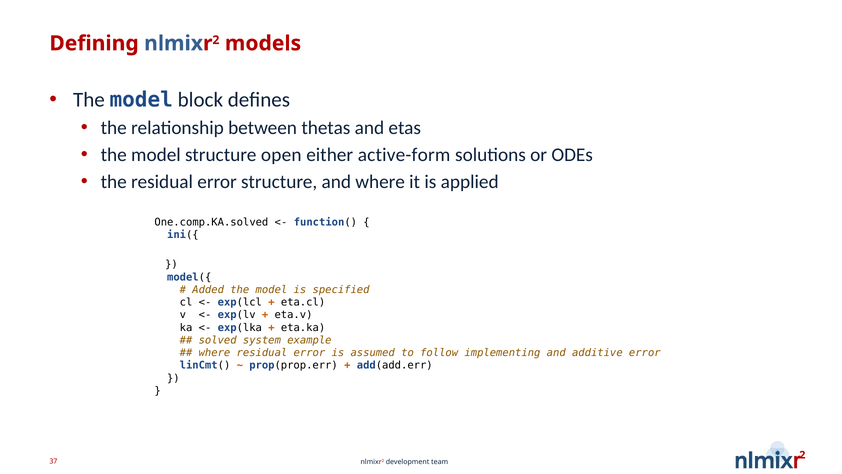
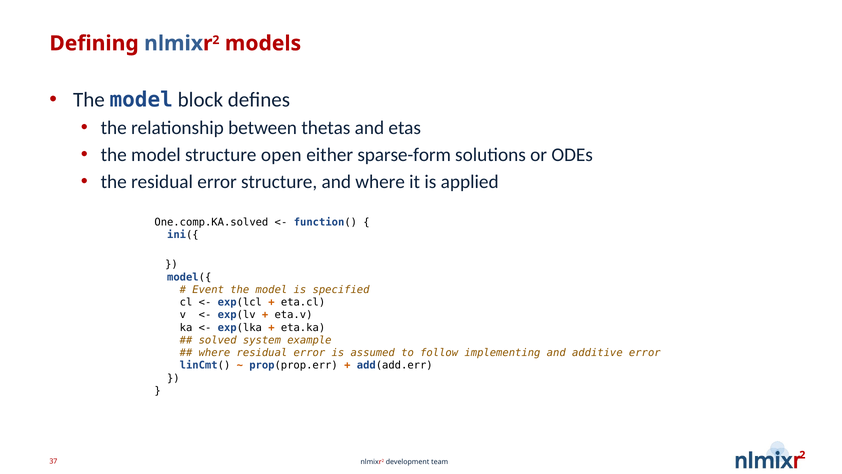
active-form: active-form -> sparse-form
Added: Added -> Event
